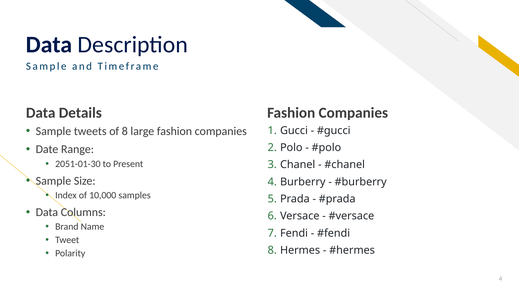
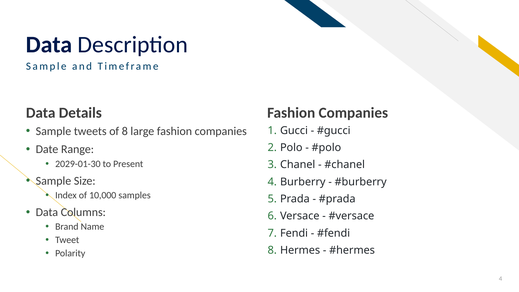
2051-01-30: 2051-01-30 -> 2029-01-30
